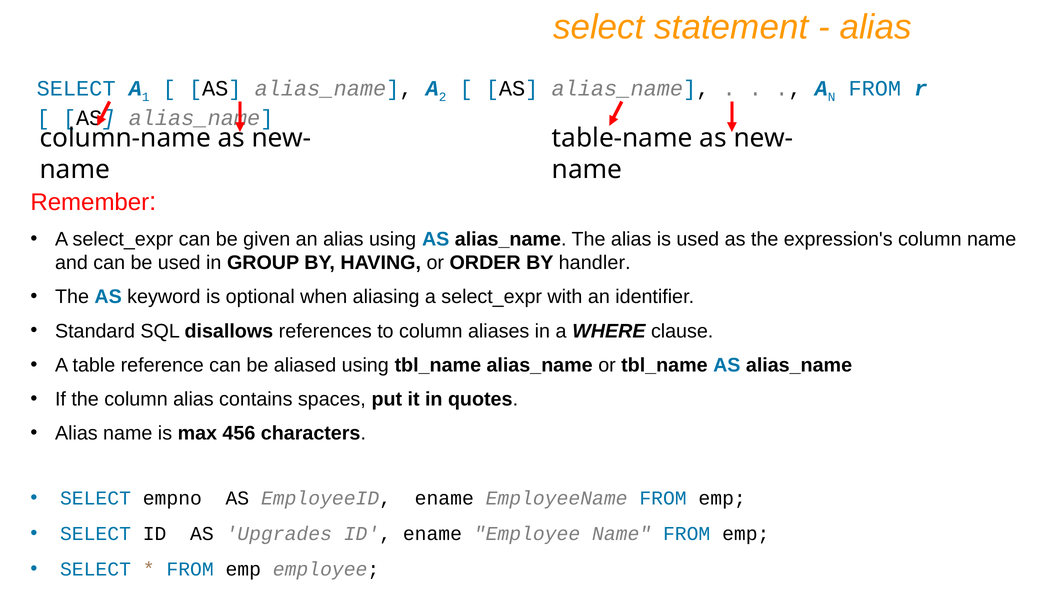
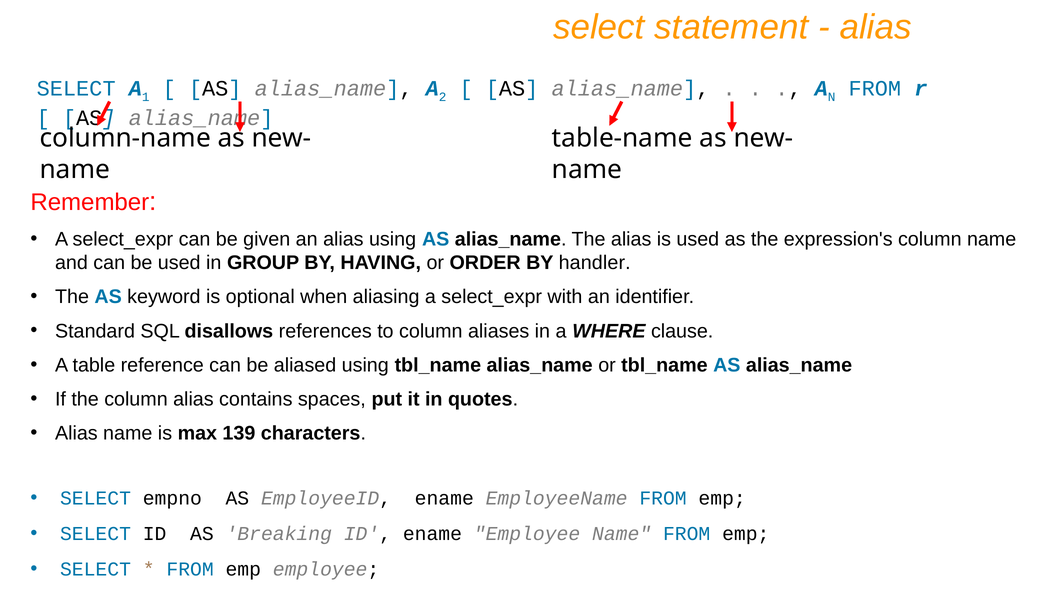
456: 456 -> 139
Upgrades: Upgrades -> Breaking
